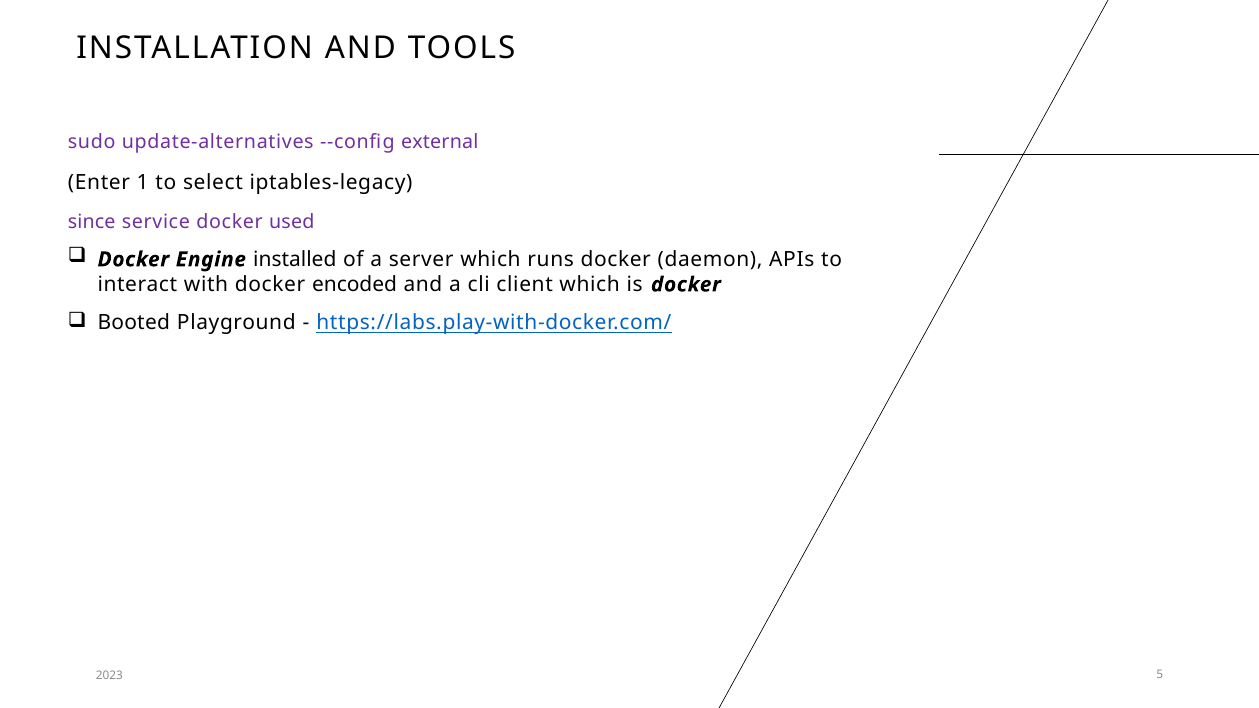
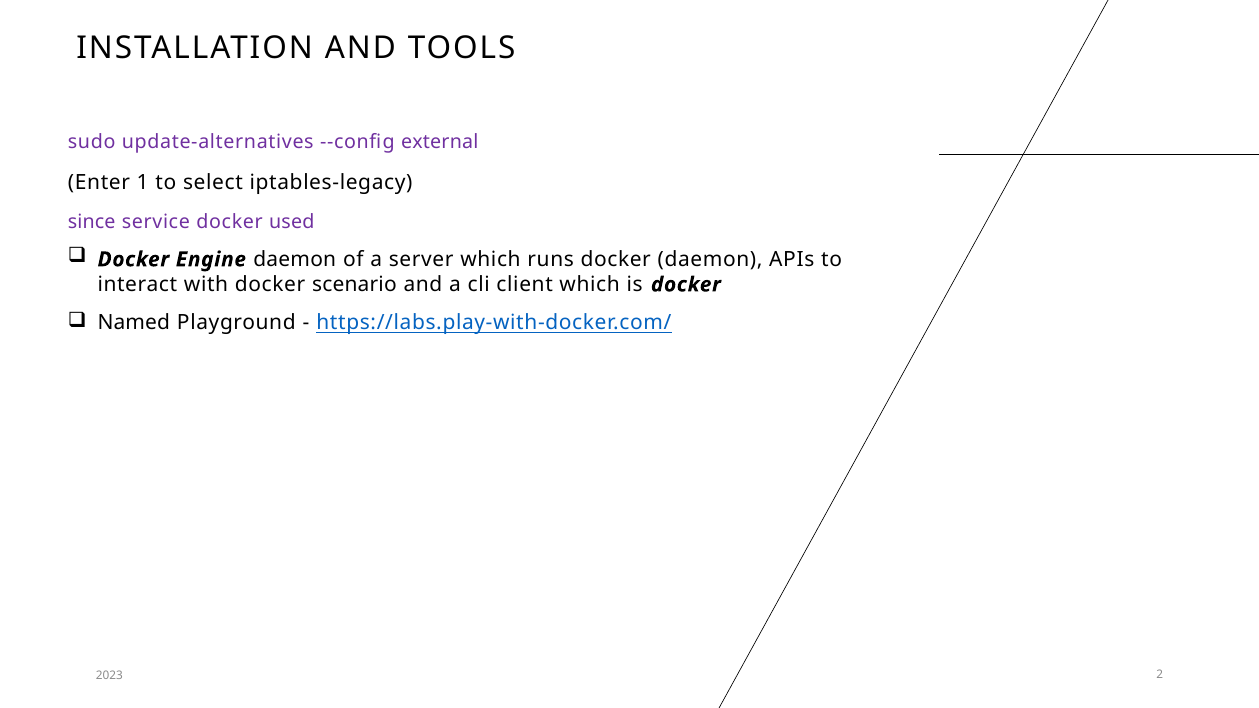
Engine installed: installed -> daemon
encoded: encoded -> scenario
Booted: Booted -> Named
5: 5 -> 2
